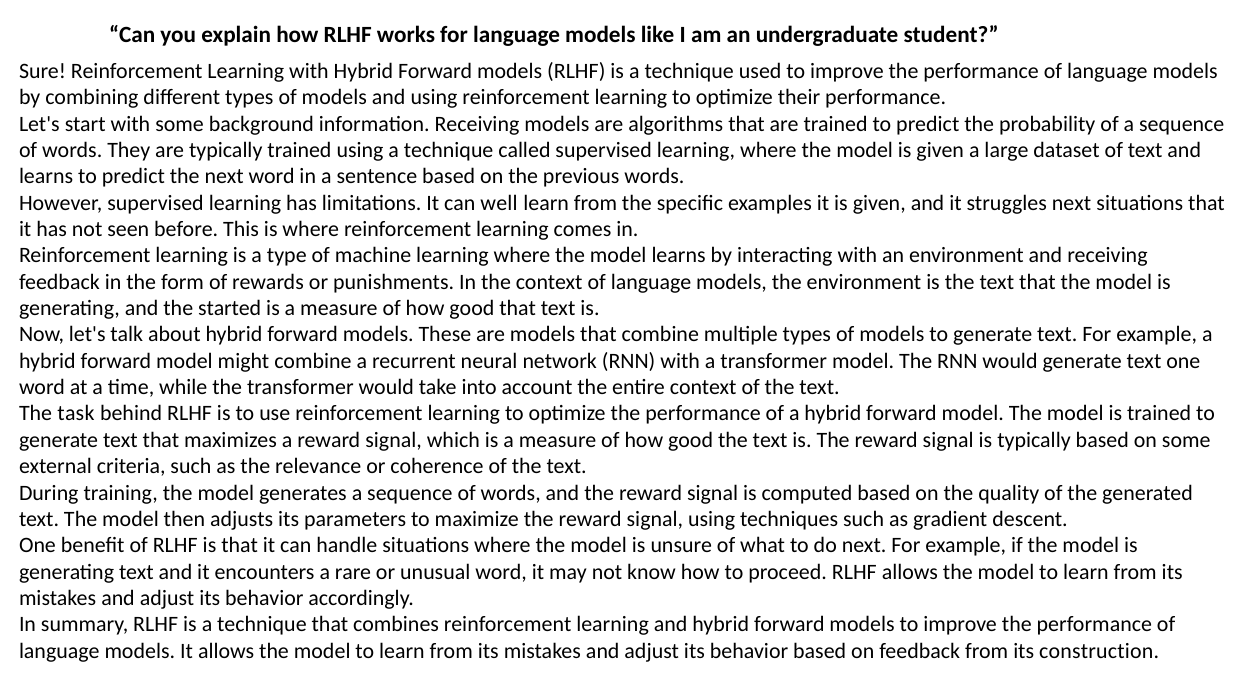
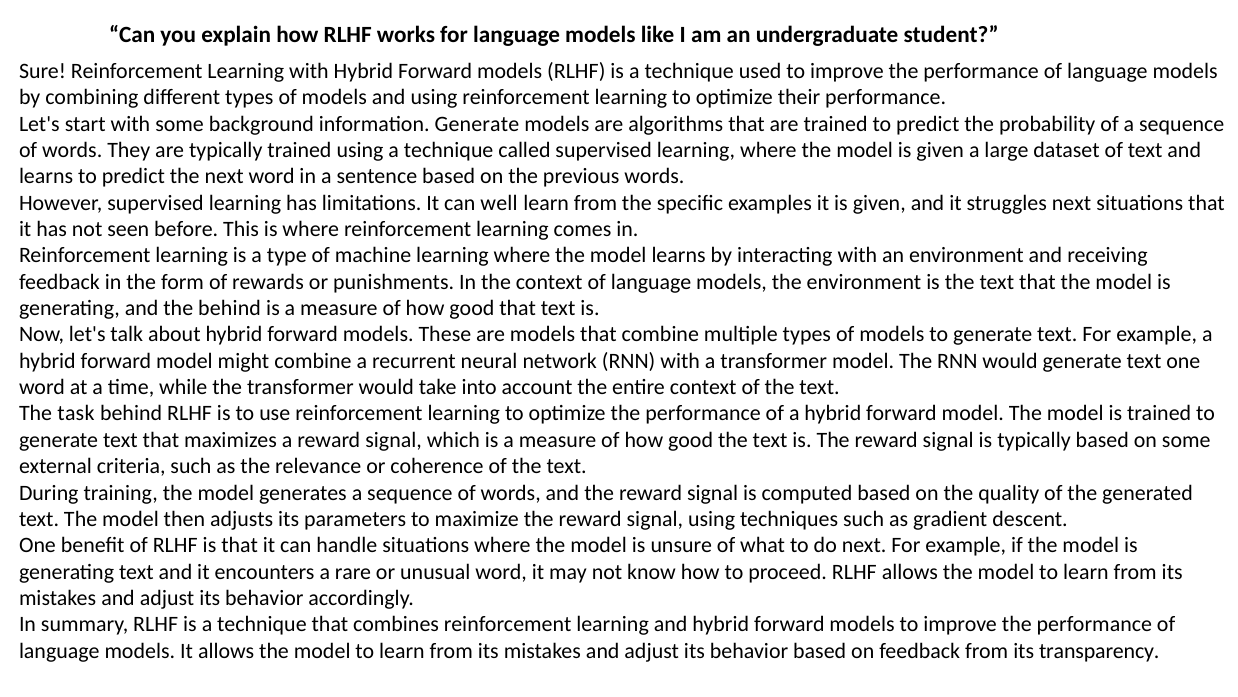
information Receiving: Receiving -> Generate
the started: started -> behind
construction: construction -> transparency
